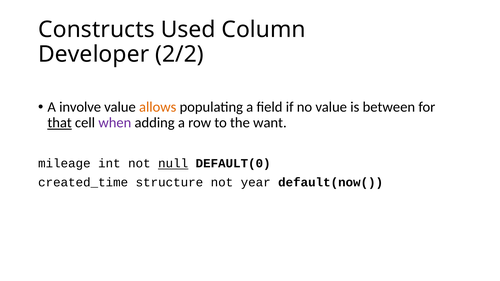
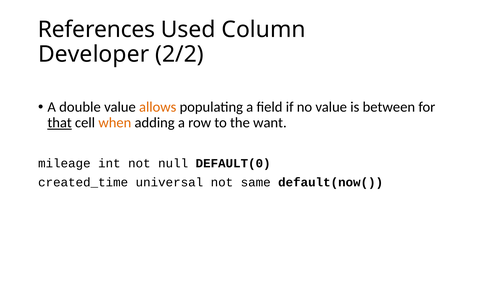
Constructs: Constructs -> References
involve: involve -> double
when colour: purple -> orange
null underline: present -> none
structure: structure -> universal
year: year -> same
